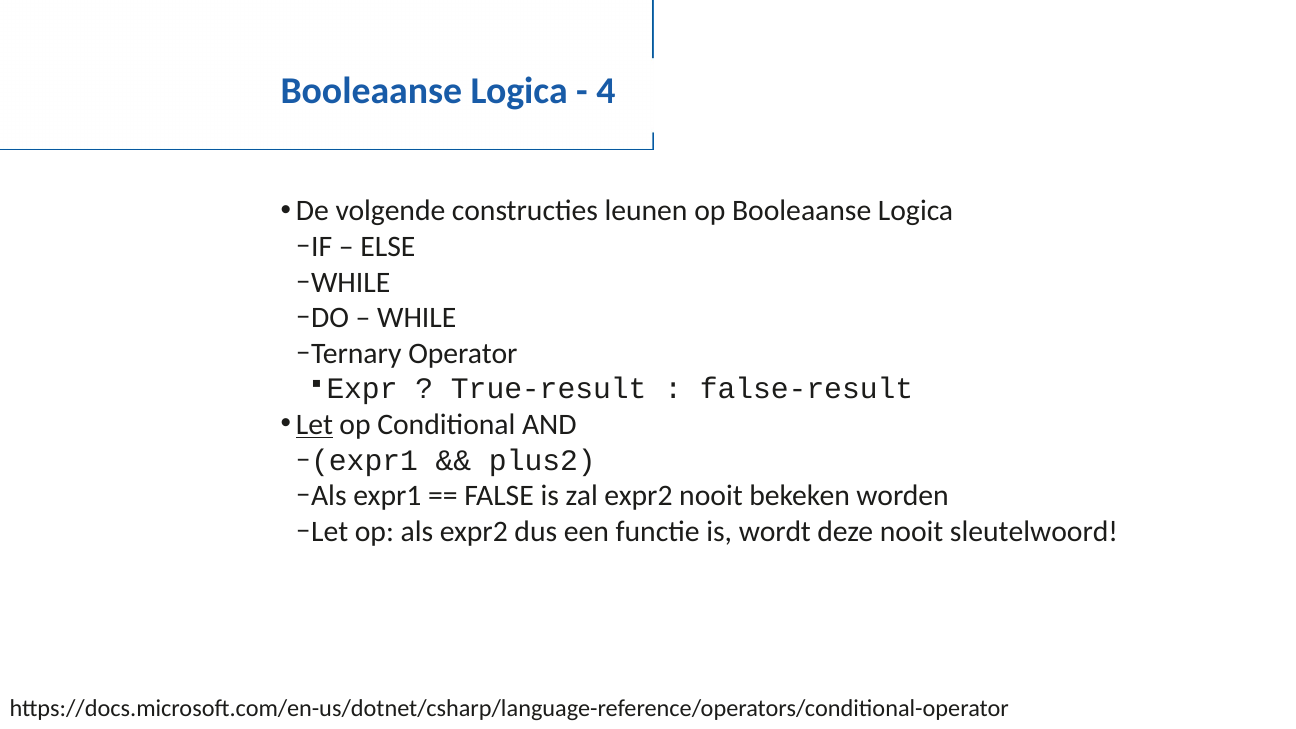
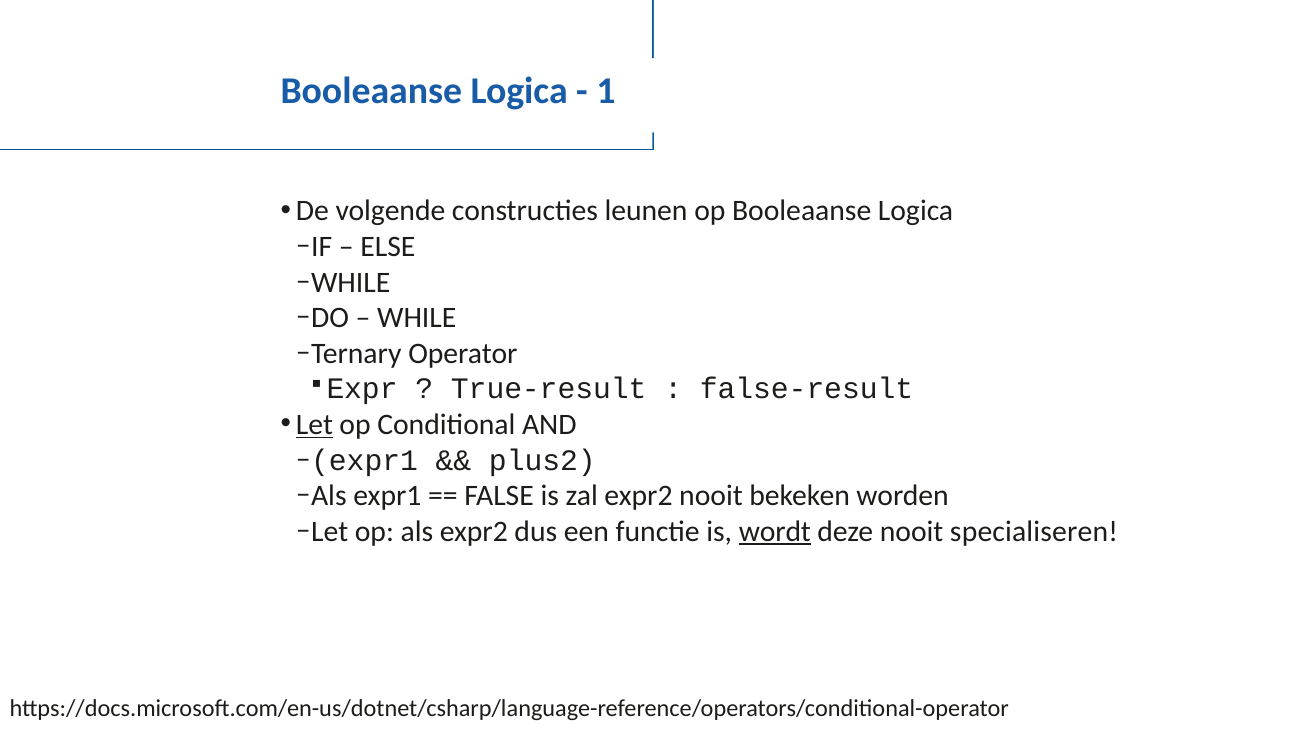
4: 4 -> 1
wordt underline: none -> present
sleutelwoord: sleutelwoord -> specialiseren
